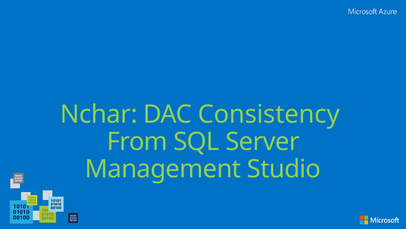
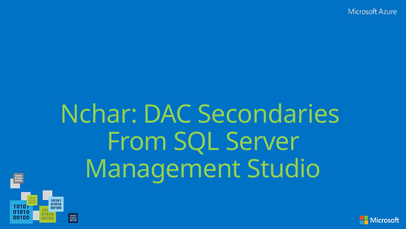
Consistency: Consistency -> Secondaries
